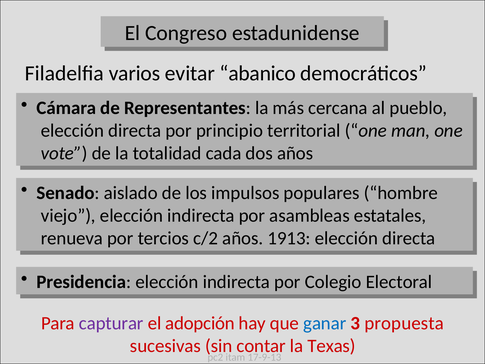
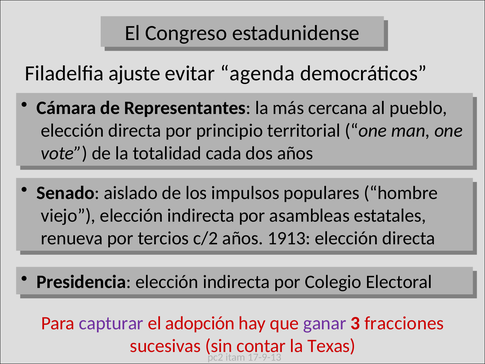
varios: varios -> ajuste
abanico: abanico -> agenda
ganar colour: blue -> purple
propuesta: propuesta -> fracciones
